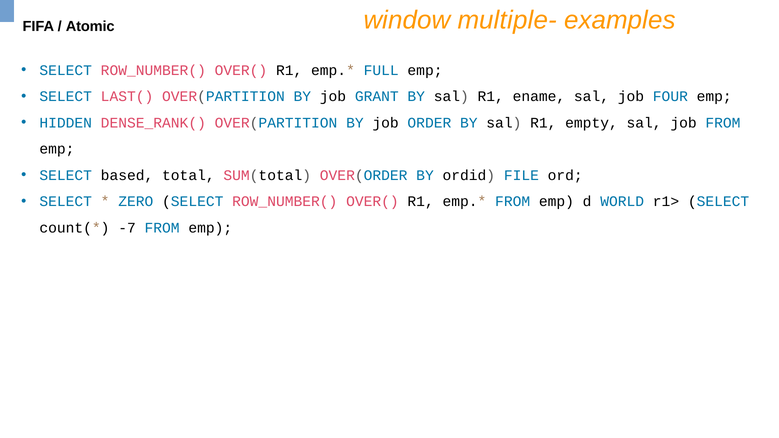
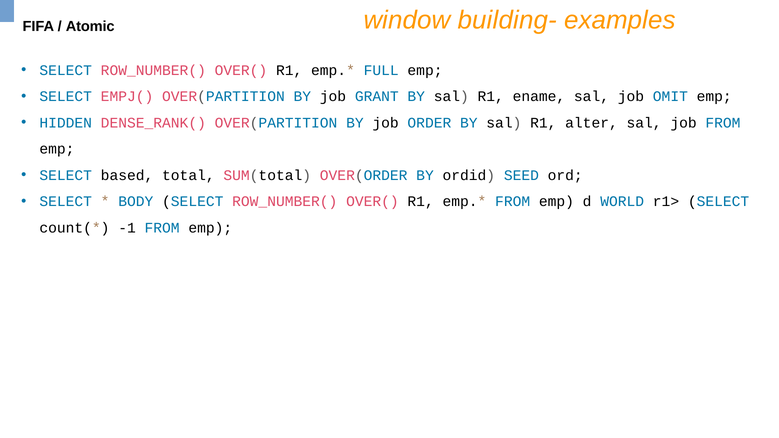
multiple-: multiple- -> building-
LAST(: LAST( -> EMPJ(
FOUR: FOUR -> OMIT
empty: empty -> alter
FILE: FILE -> SEED
ZERO: ZERO -> BODY
-7: -7 -> -1
